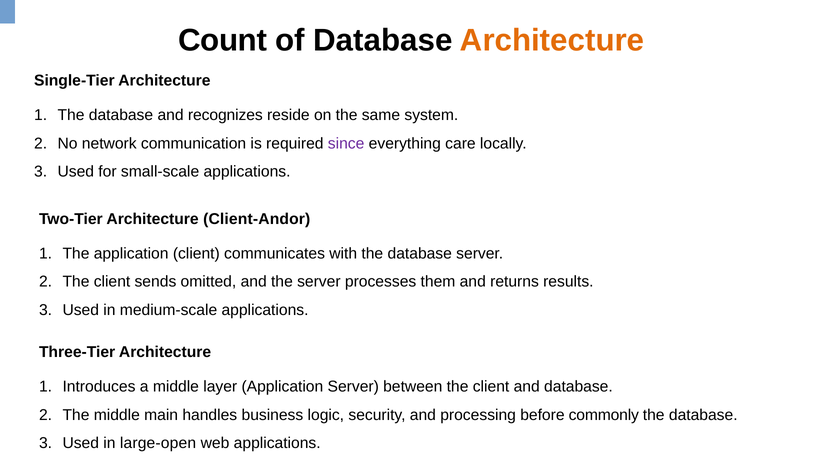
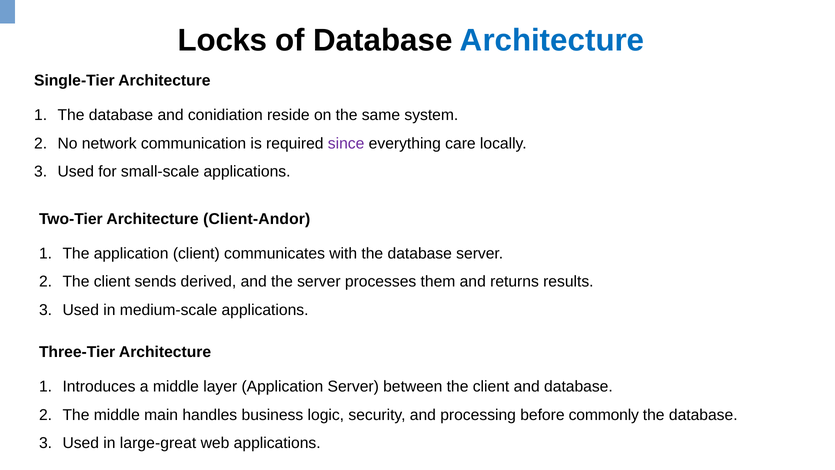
Count: Count -> Locks
Architecture at (552, 40) colour: orange -> blue
recognizes: recognizes -> conidiation
omitted: omitted -> derived
large-open: large-open -> large-great
